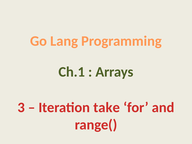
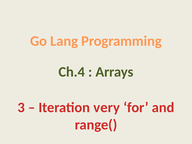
Ch.1: Ch.1 -> Ch.4
take: take -> very
